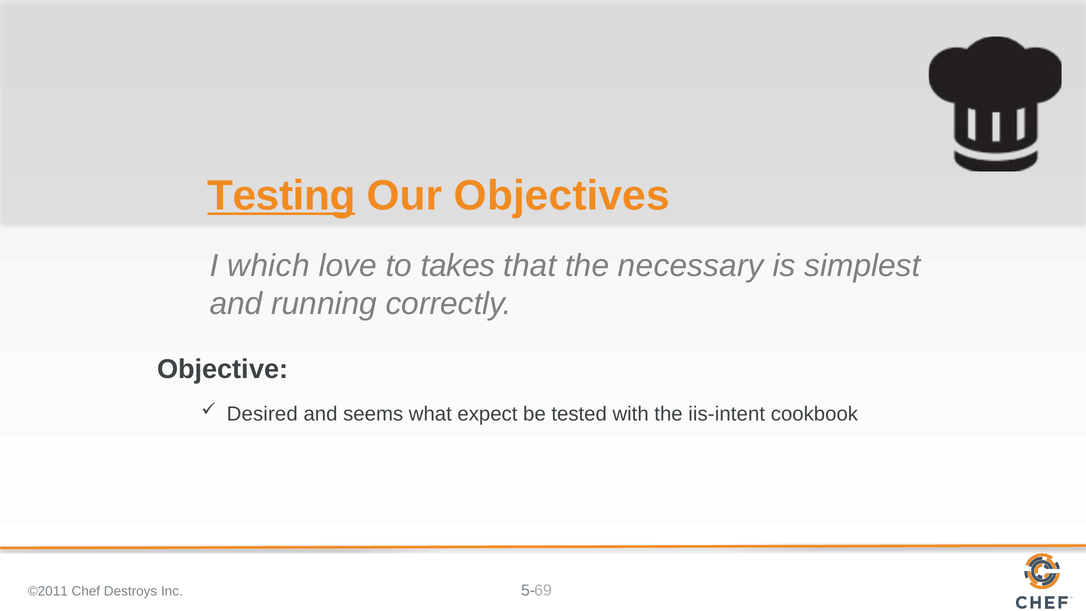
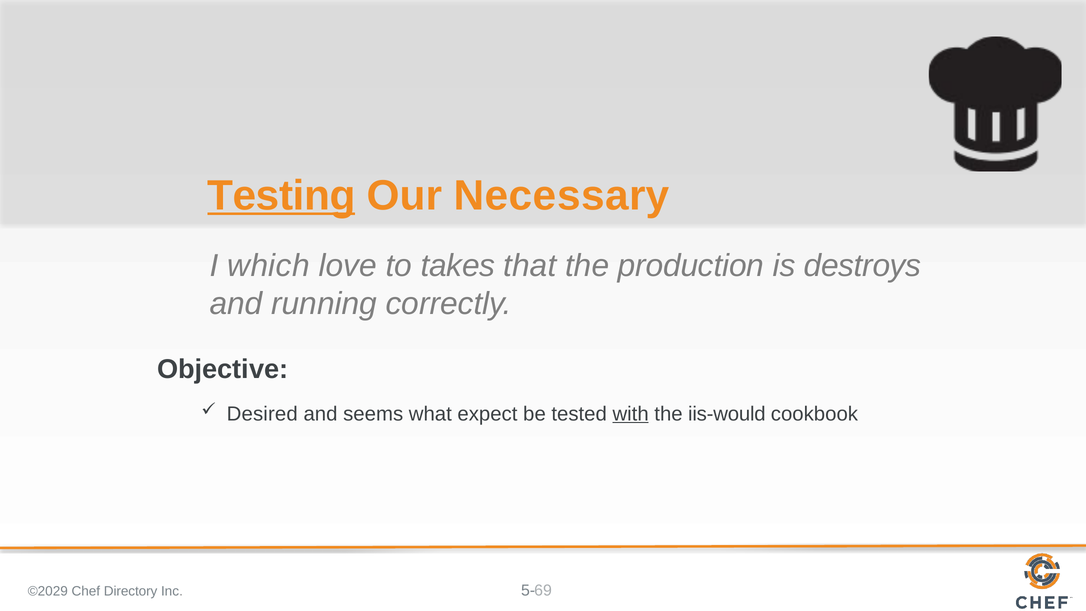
Objectives: Objectives -> Necessary
necessary: necessary -> production
simplest: simplest -> destroys
with underline: none -> present
iis-intent: iis-intent -> iis-would
©2011: ©2011 -> ©2029
Destroys: Destroys -> Directory
